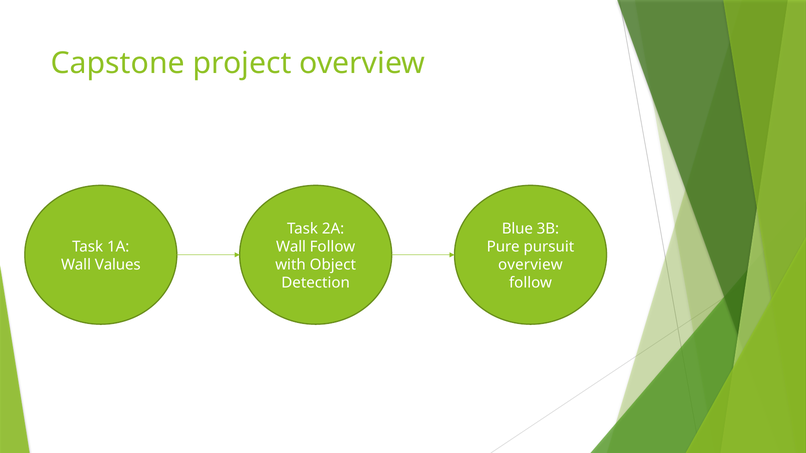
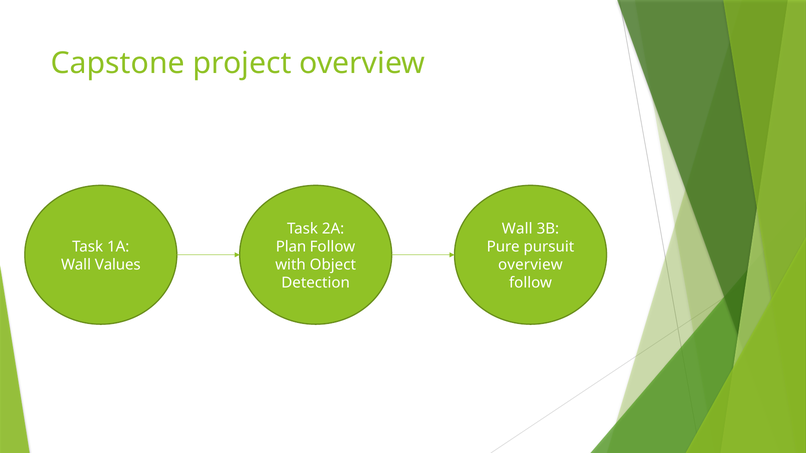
Blue at (517, 229): Blue -> Wall
Wall at (291, 247): Wall -> Plan
